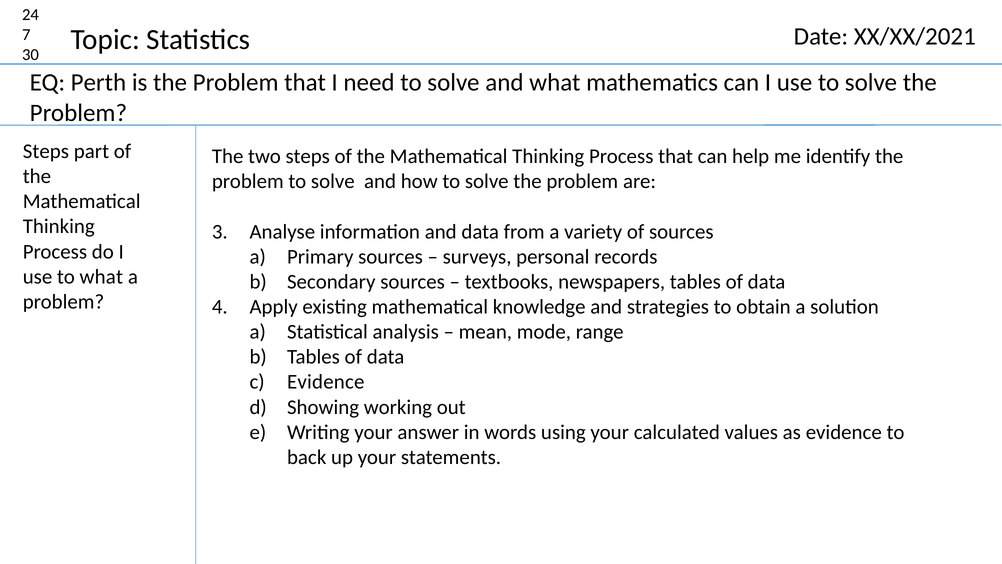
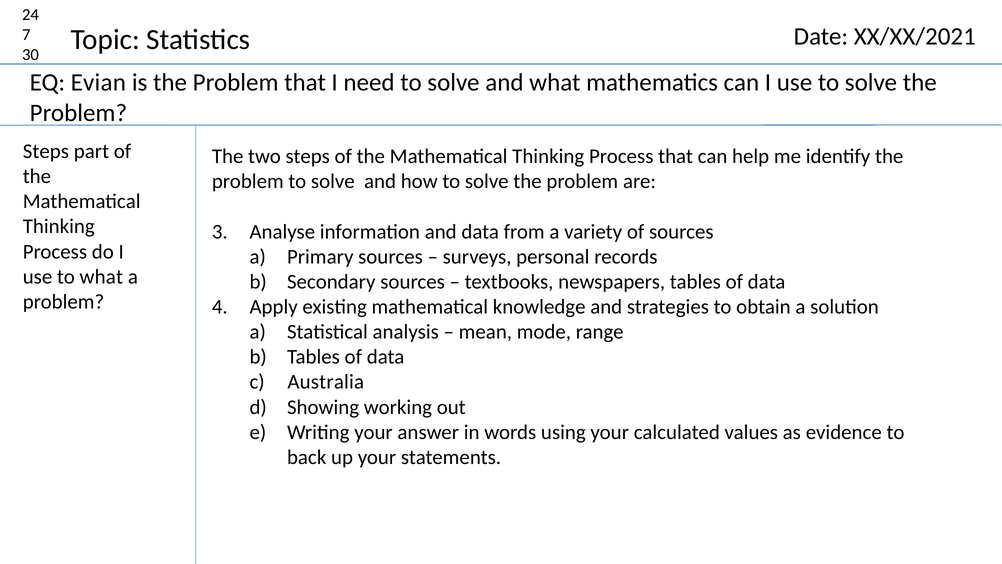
Perth: Perth -> Evian
Evidence at (326, 382): Evidence -> Australia
